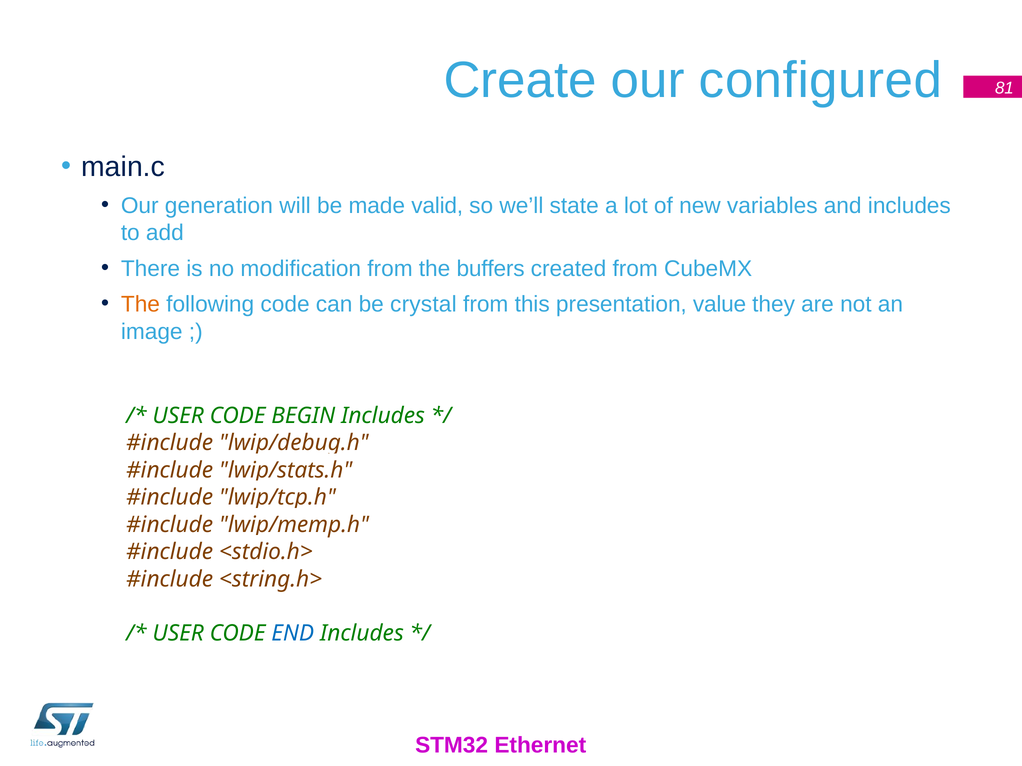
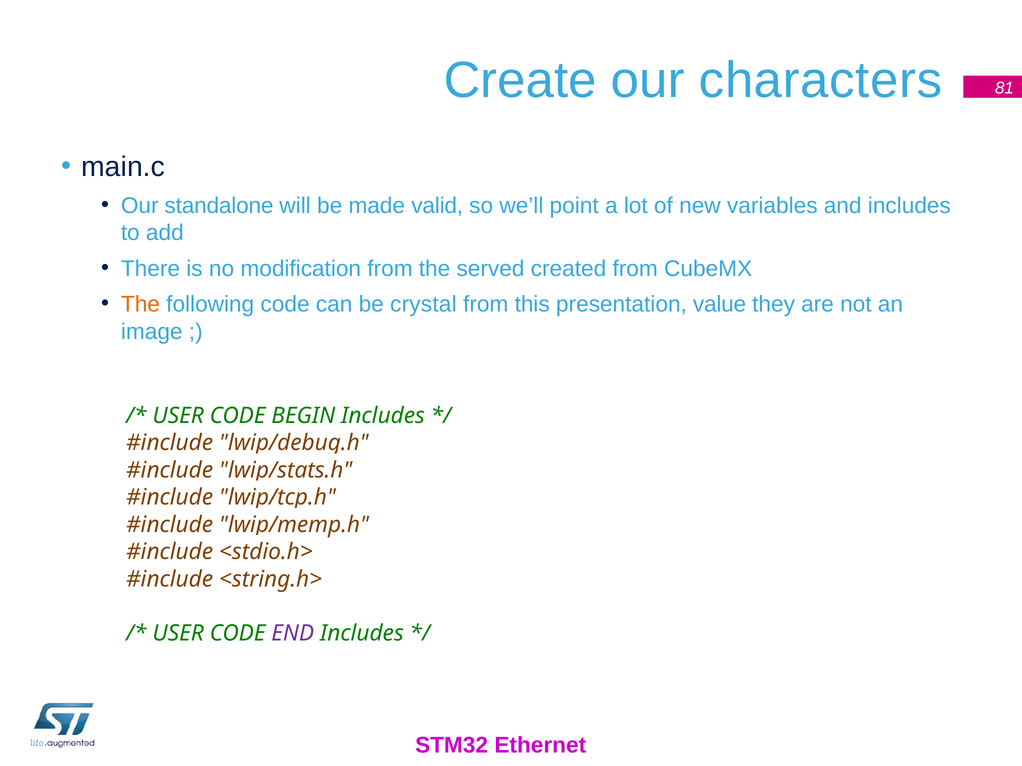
configured: configured -> characters
generation: generation -> standalone
state: state -> point
buffers: buffers -> served
END colour: blue -> purple
